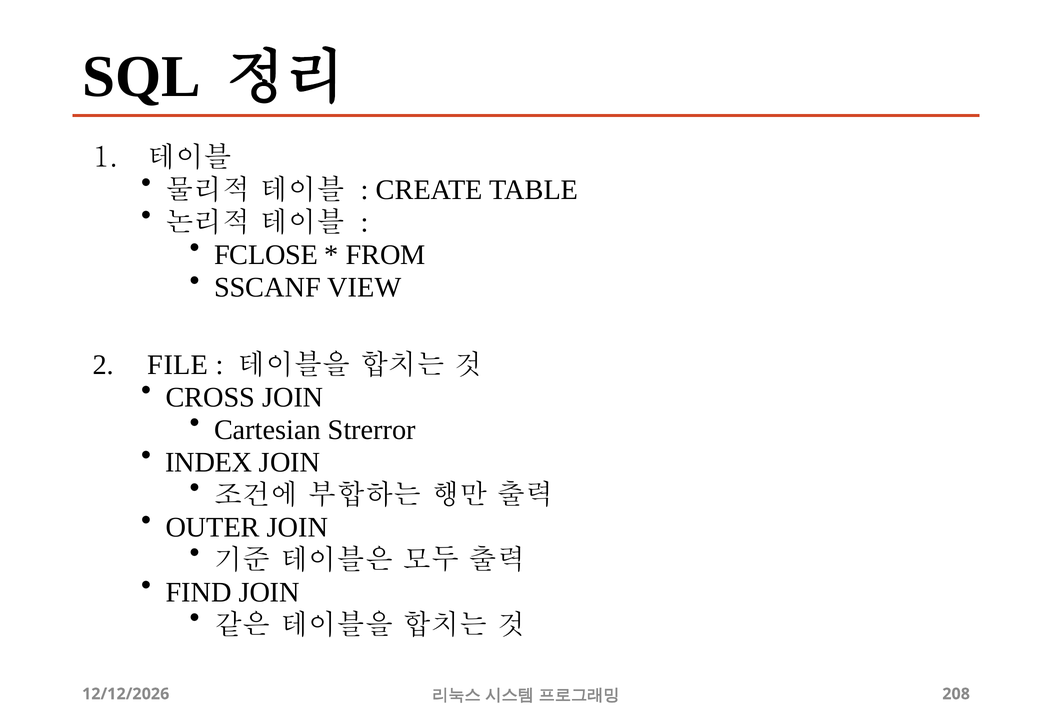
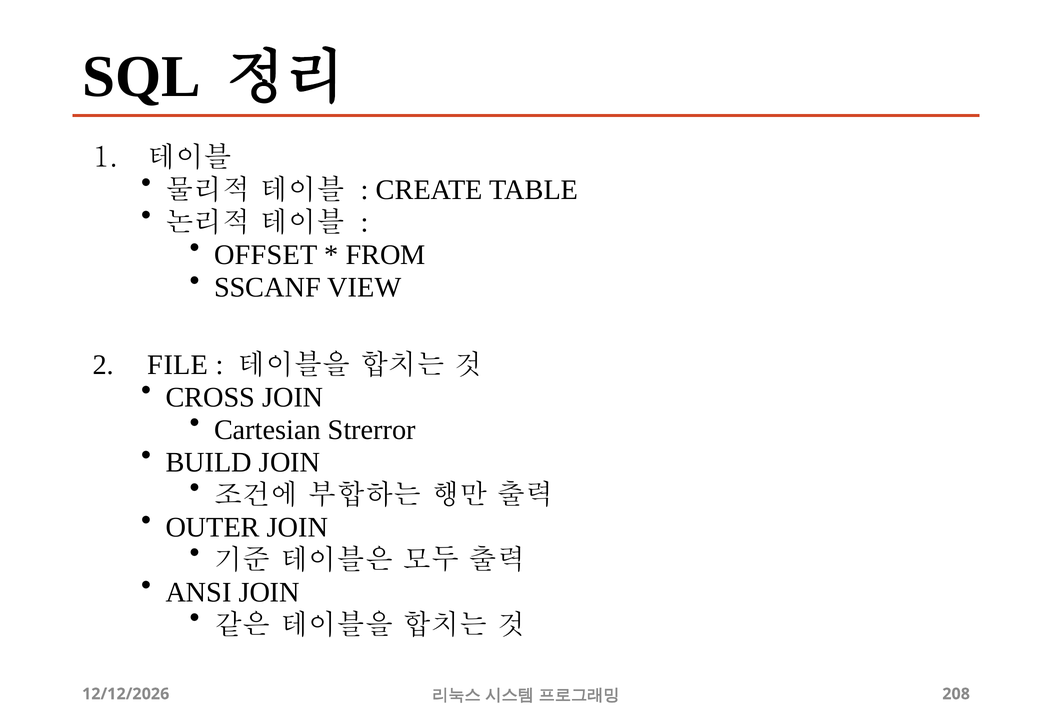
FCLOSE: FCLOSE -> OFFSET
INDEX: INDEX -> BUILD
FIND: FIND -> ANSI
